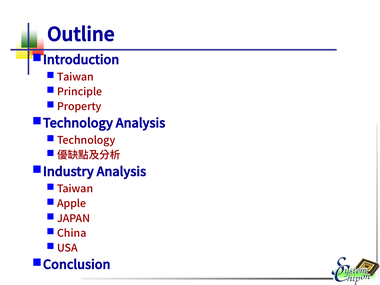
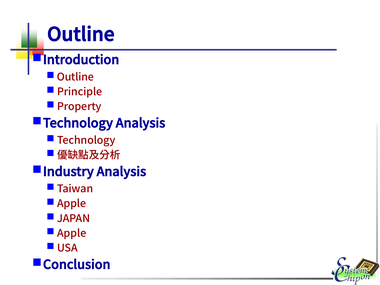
Taiwan at (75, 77): Taiwan -> Outline
China at (72, 233): China -> Apple
